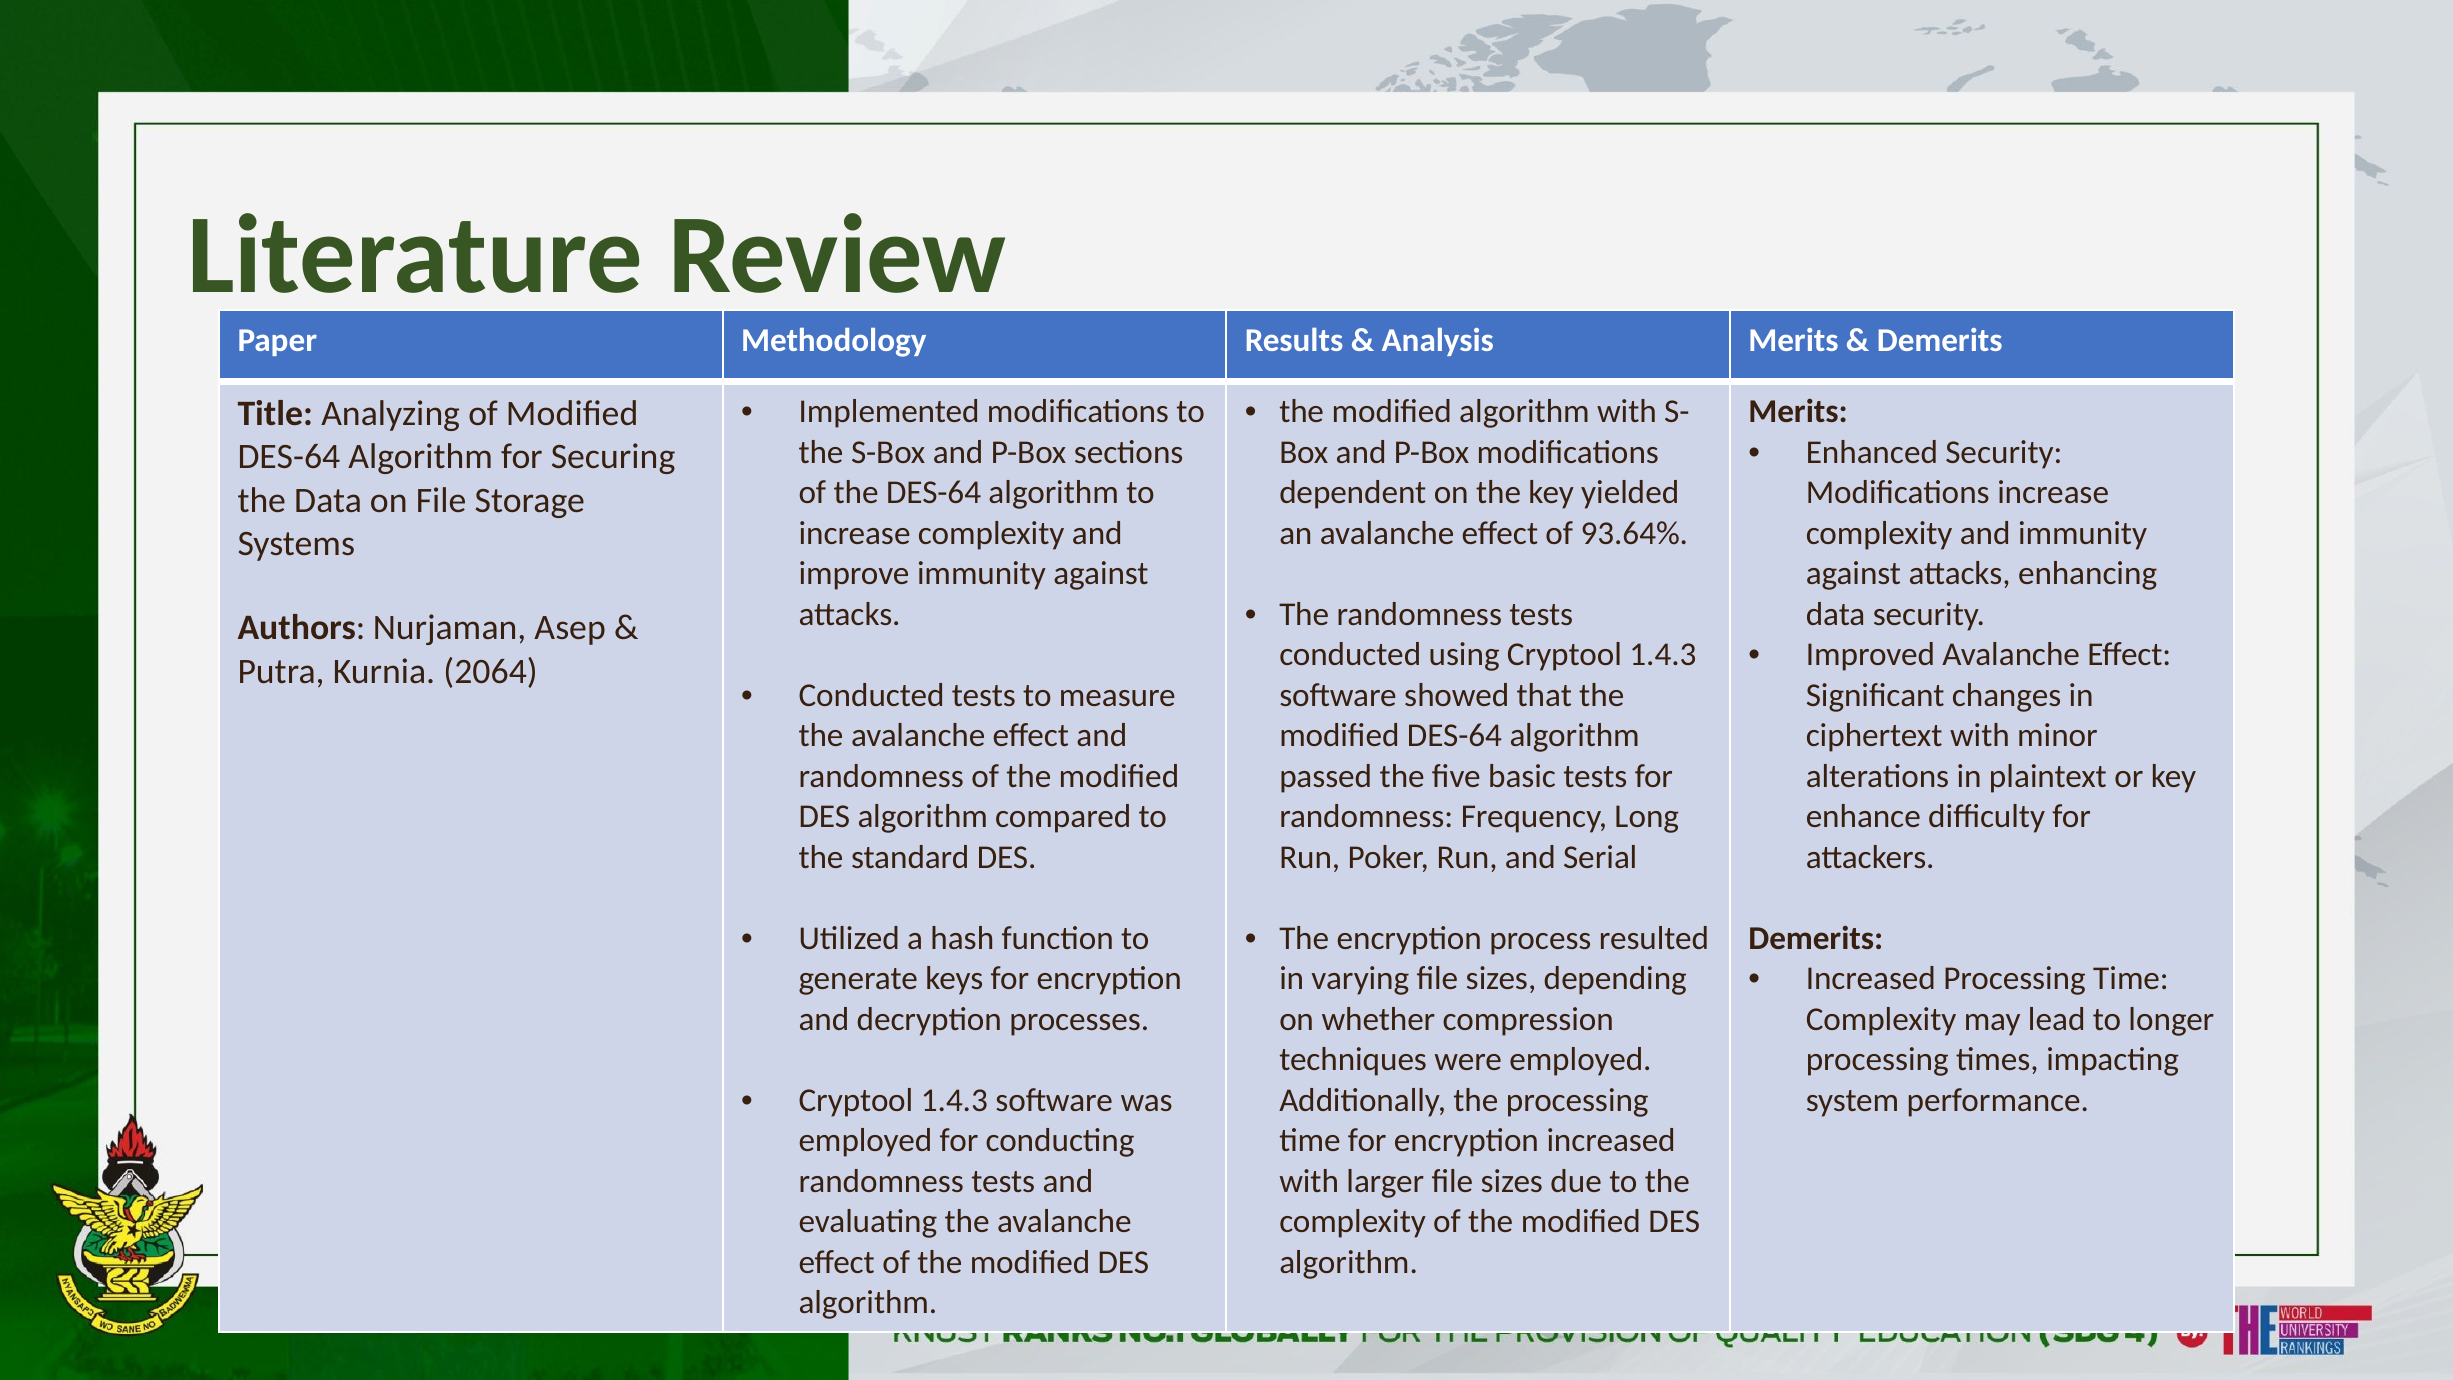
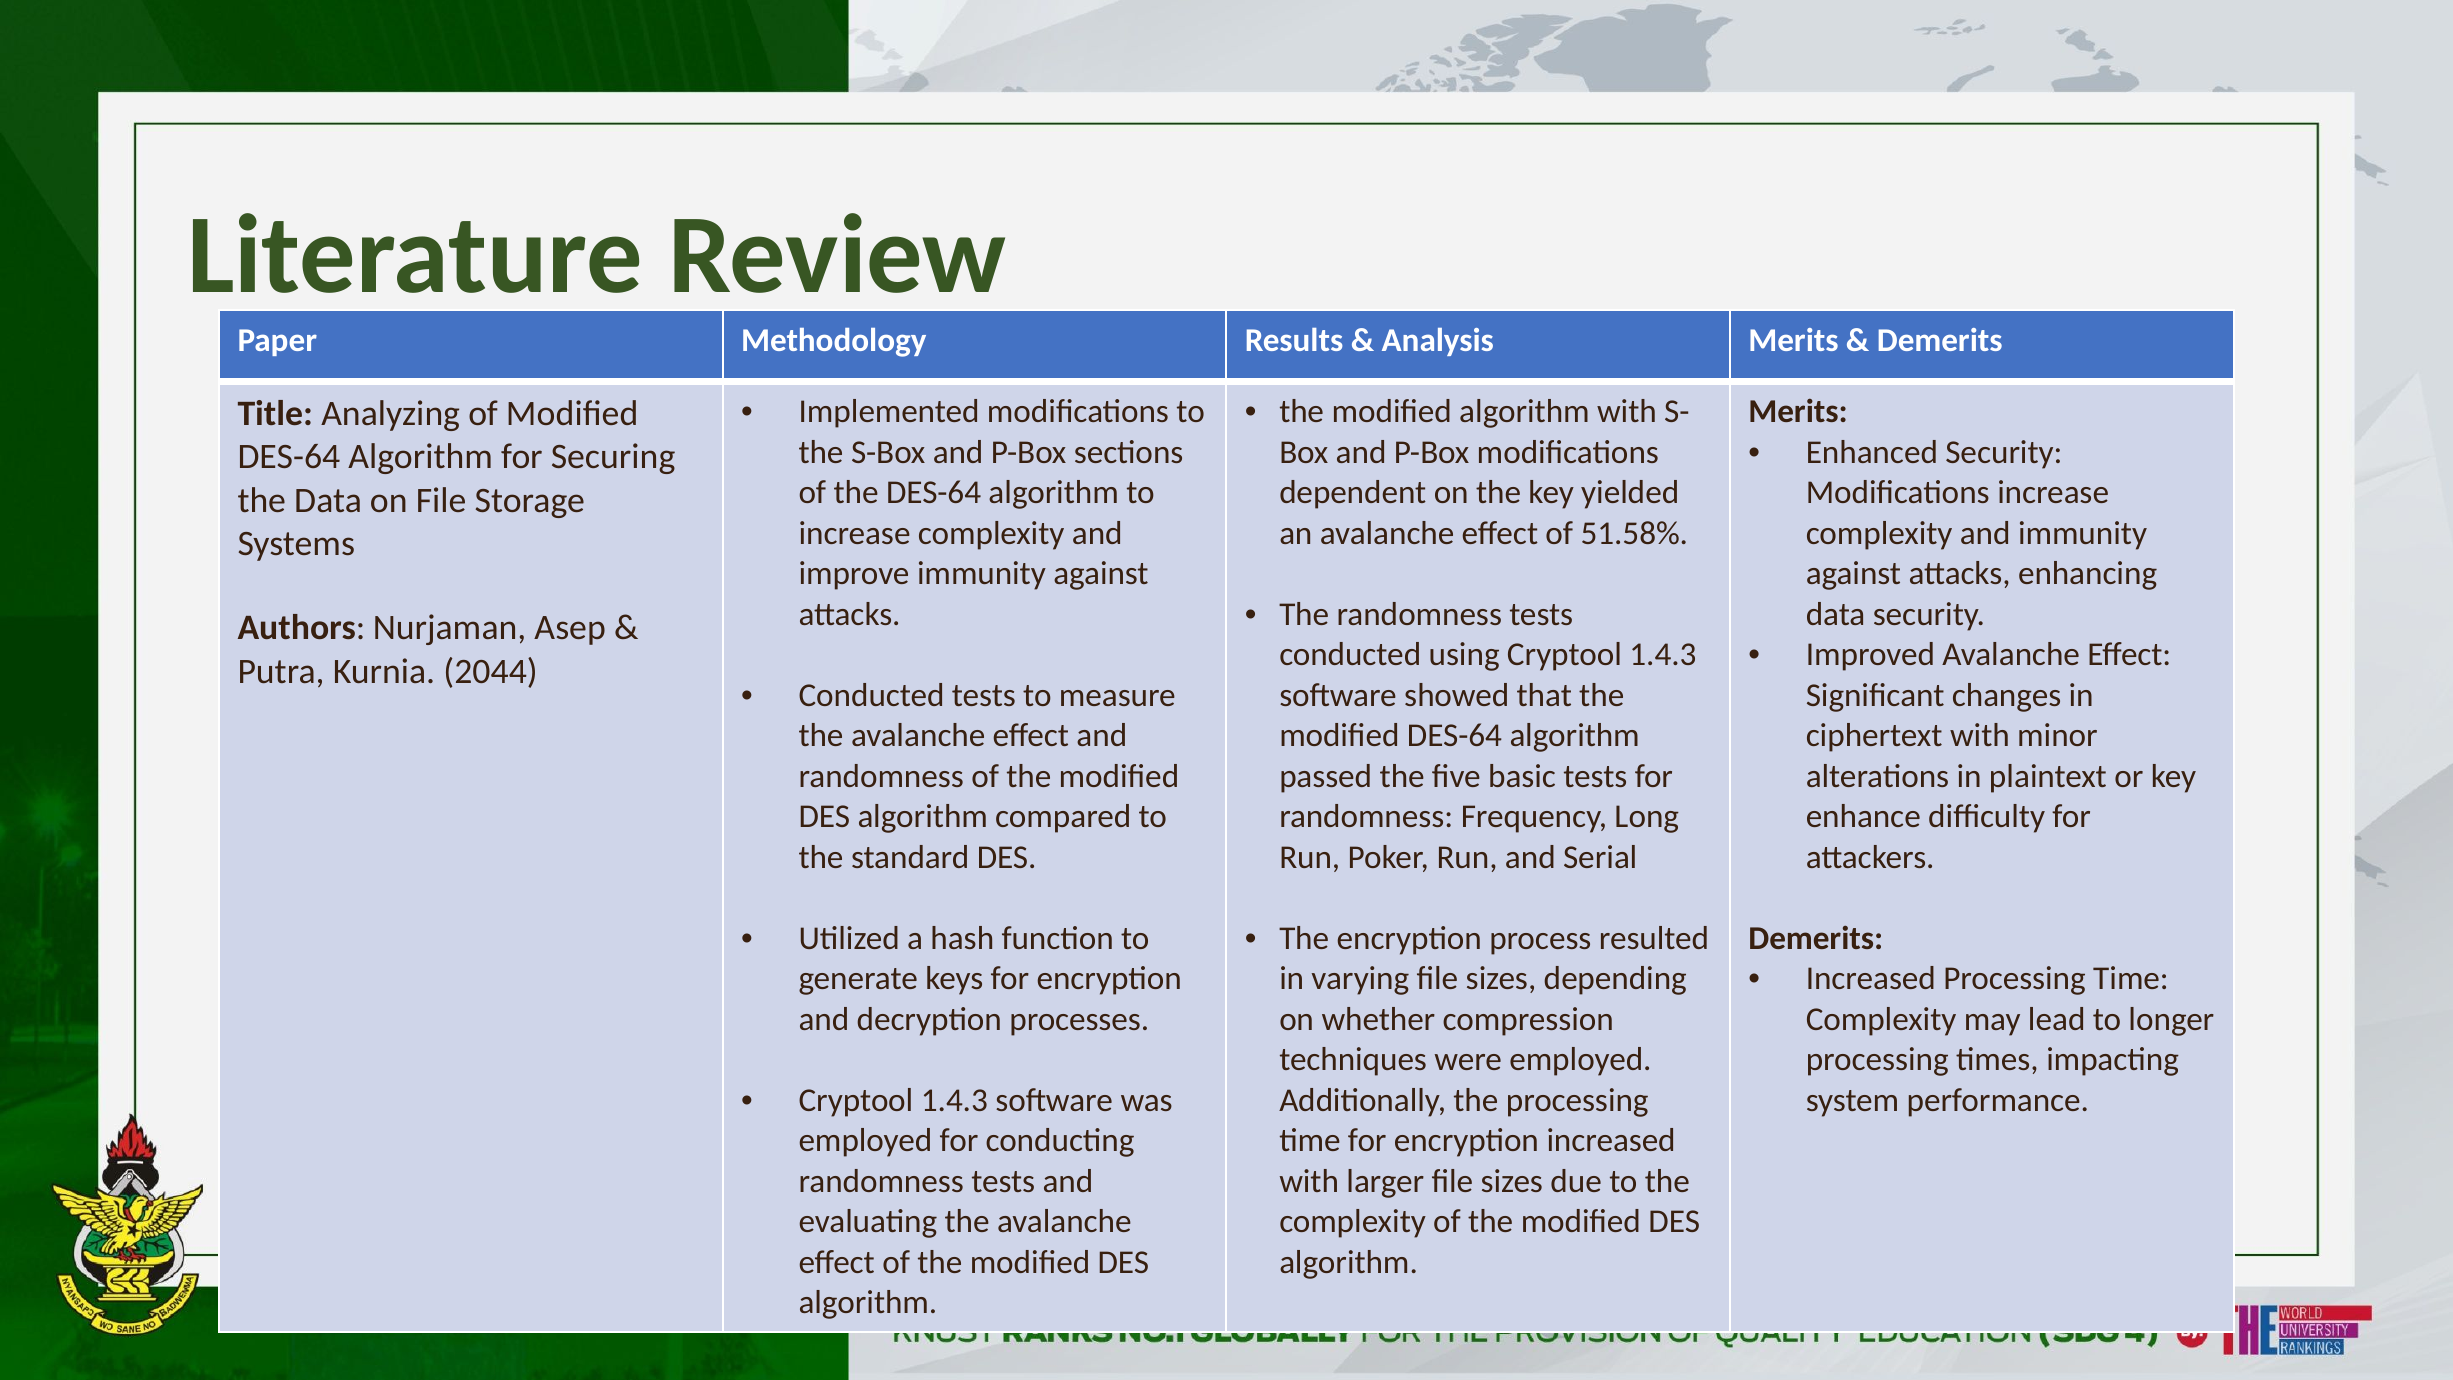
93.64%: 93.64% -> 51.58%
2064: 2064 -> 2044
